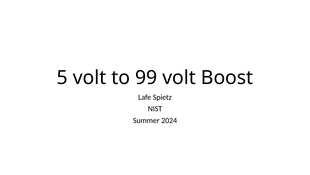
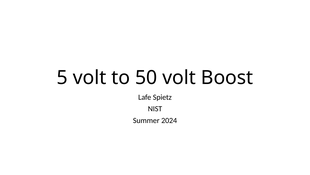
99: 99 -> 50
